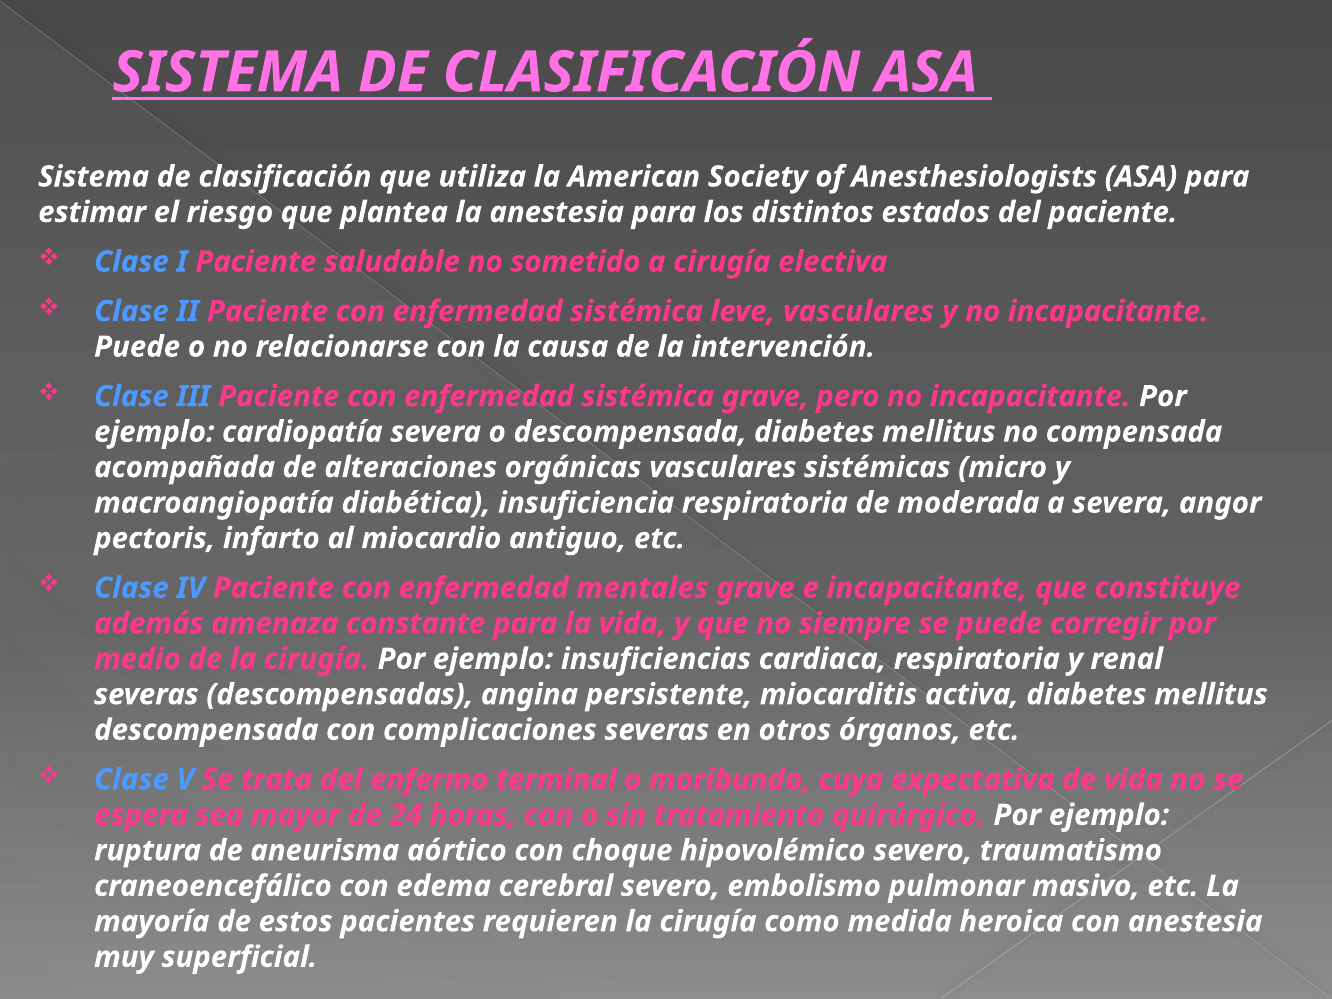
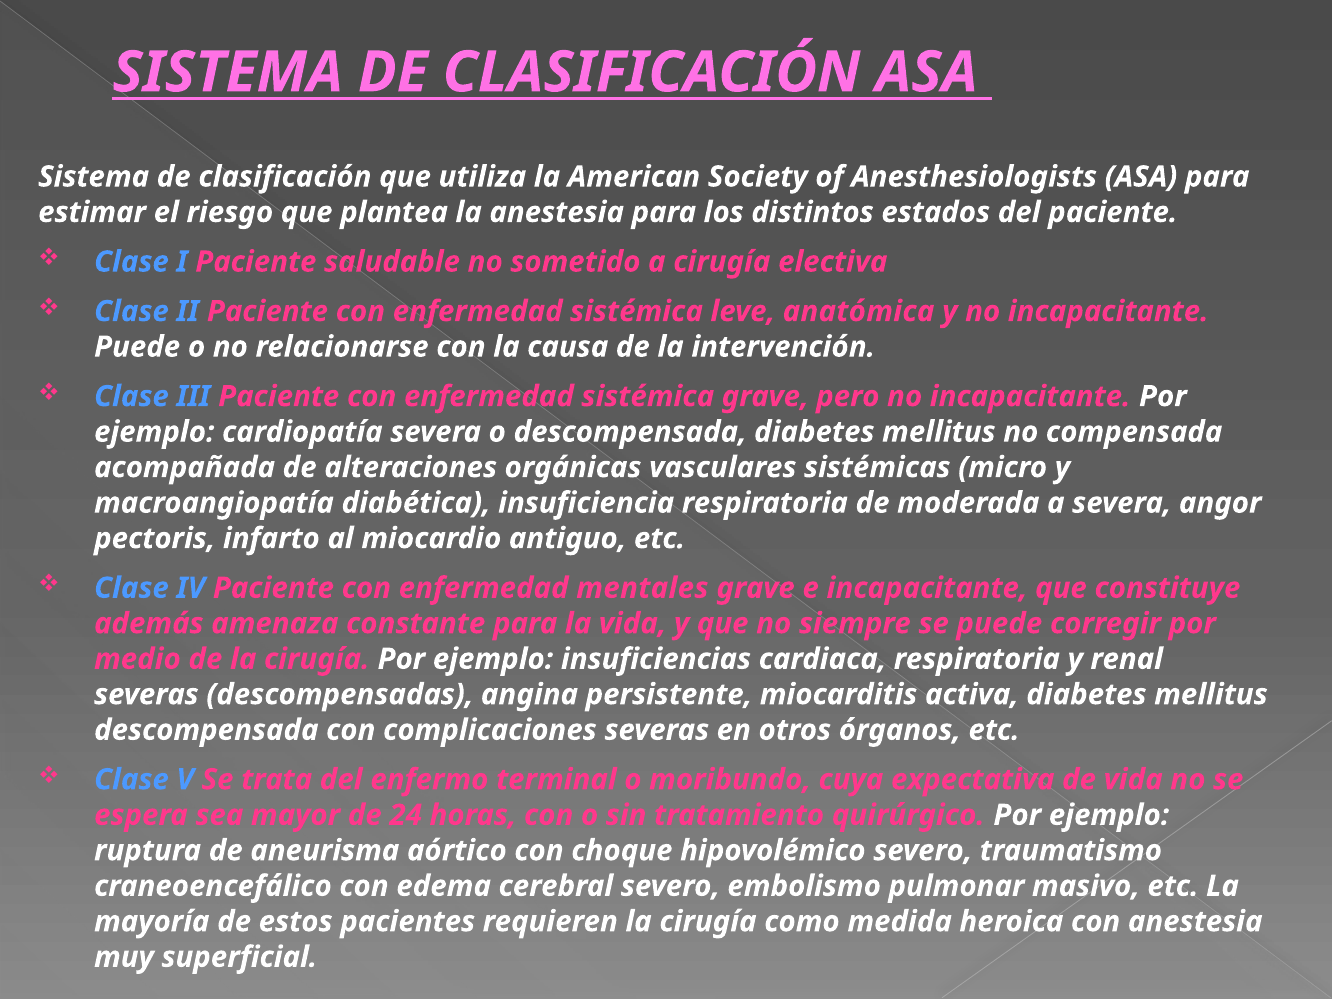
leve vasculares: vasculares -> anatómica
